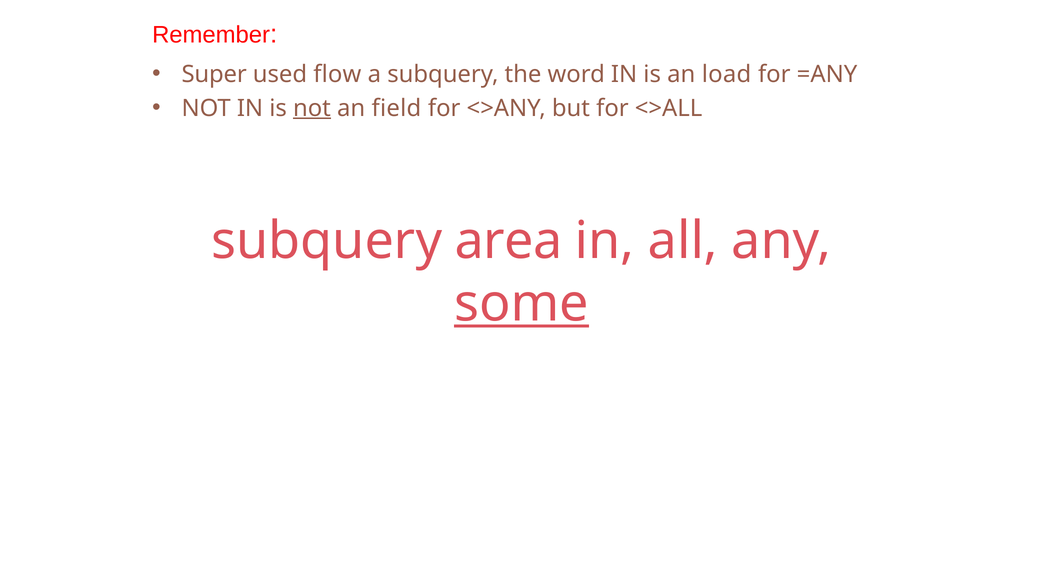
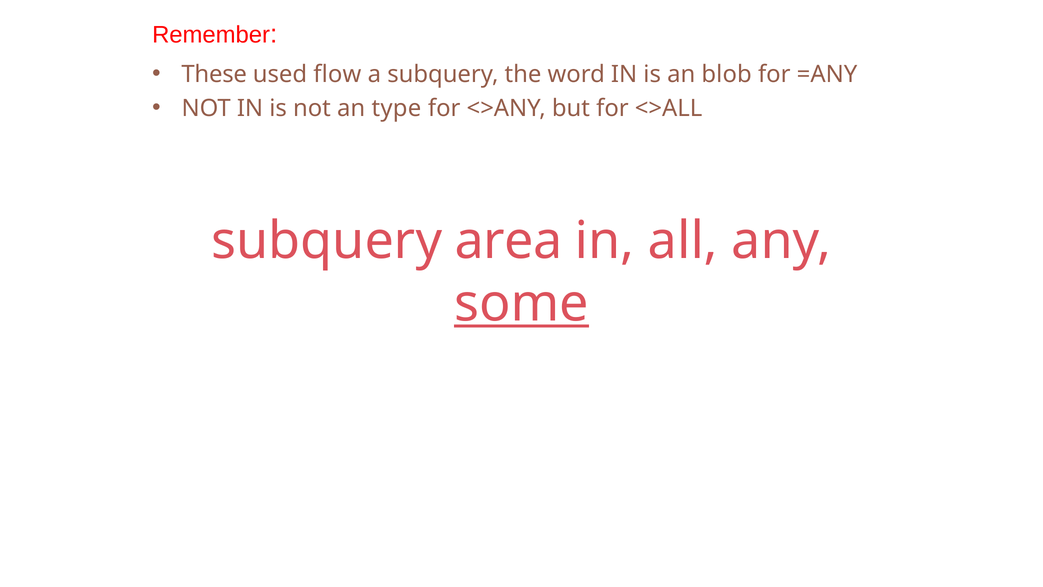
Super: Super -> These
load: load -> blob
not at (312, 108) underline: present -> none
field: field -> type
